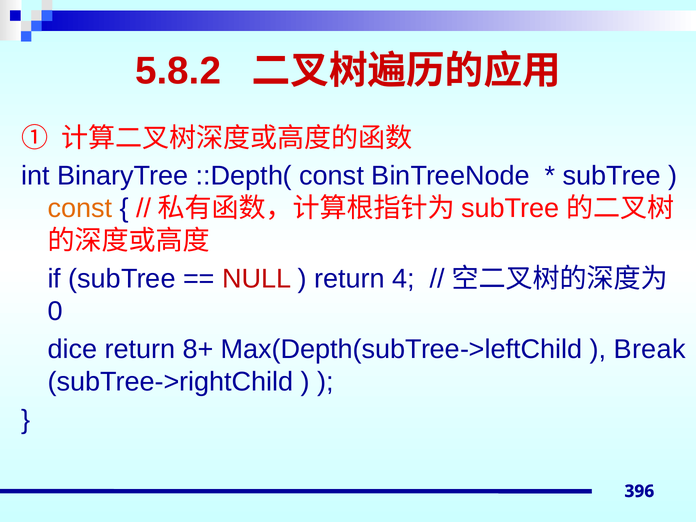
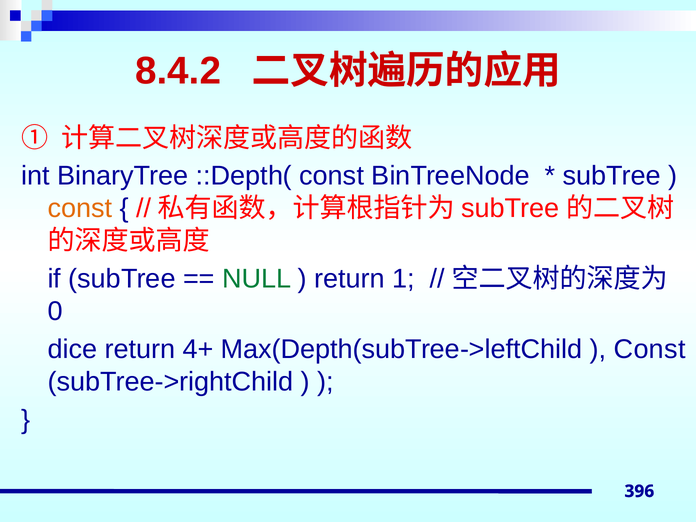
5.8.2: 5.8.2 -> 8.4.2
NULL colour: red -> green
4: 4 -> 1
8+: 8+ -> 4+
Break at (650, 349): Break -> Const
